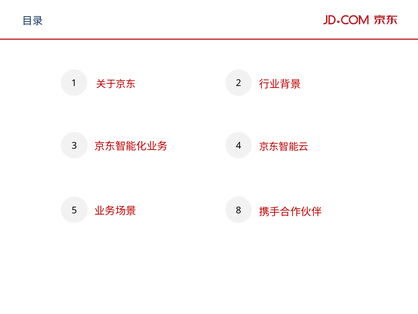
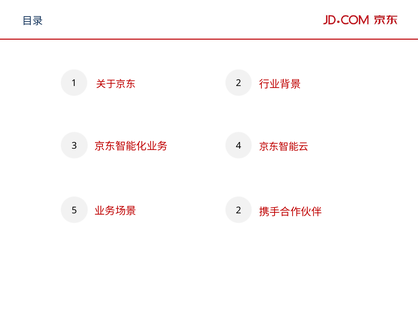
5 8: 8 -> 2
